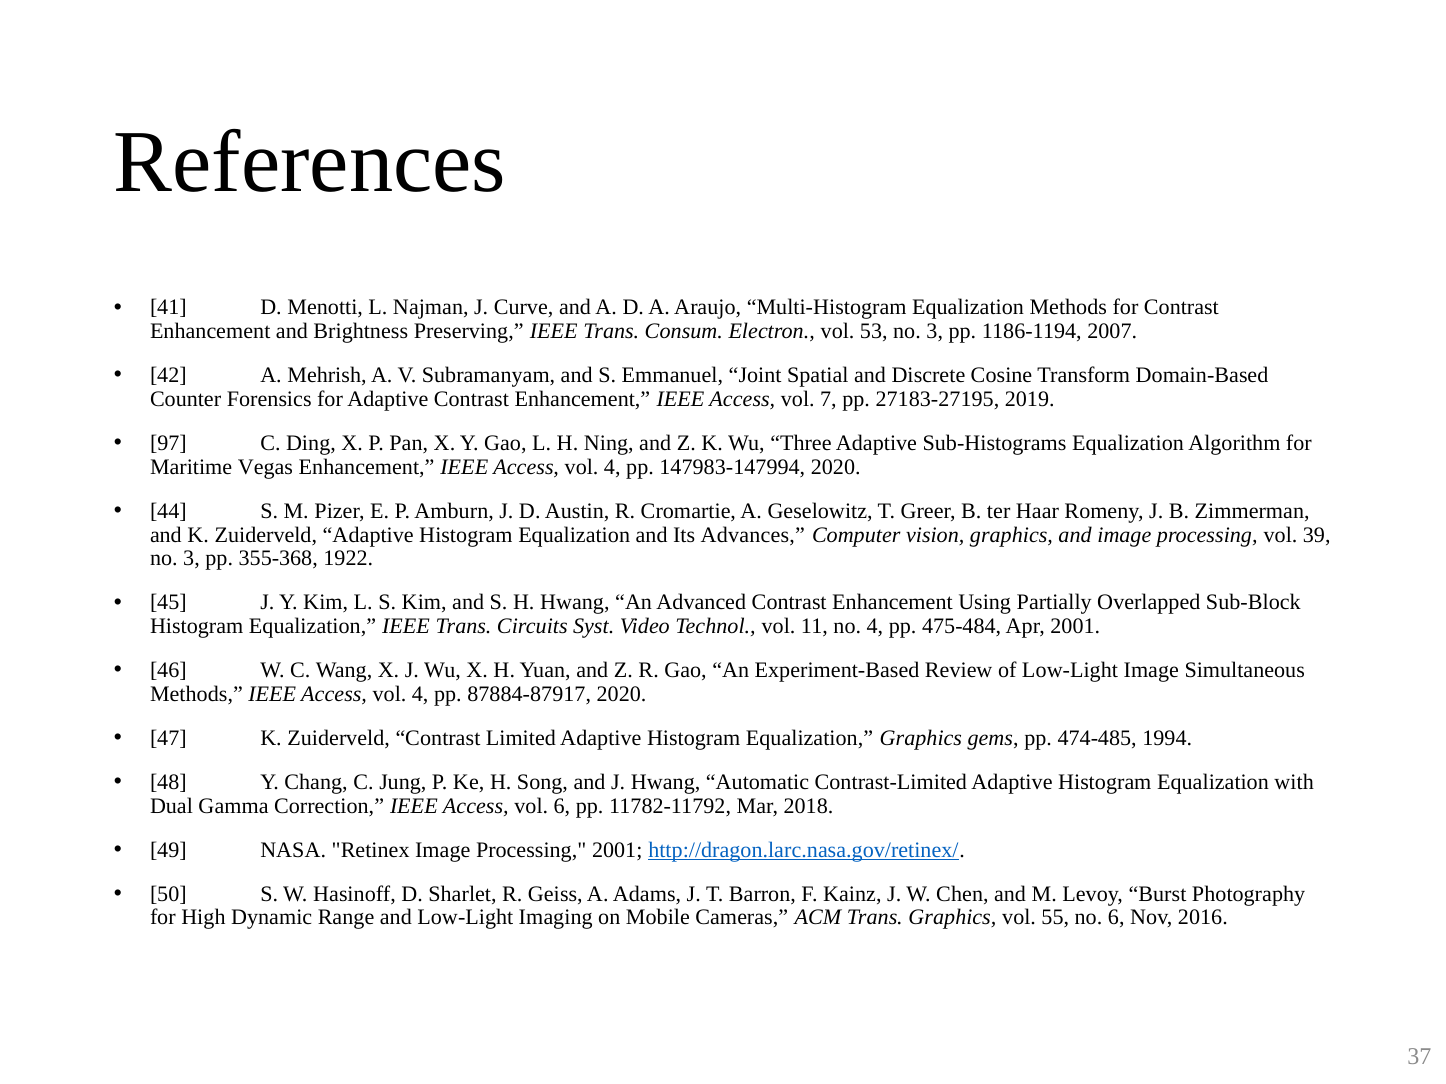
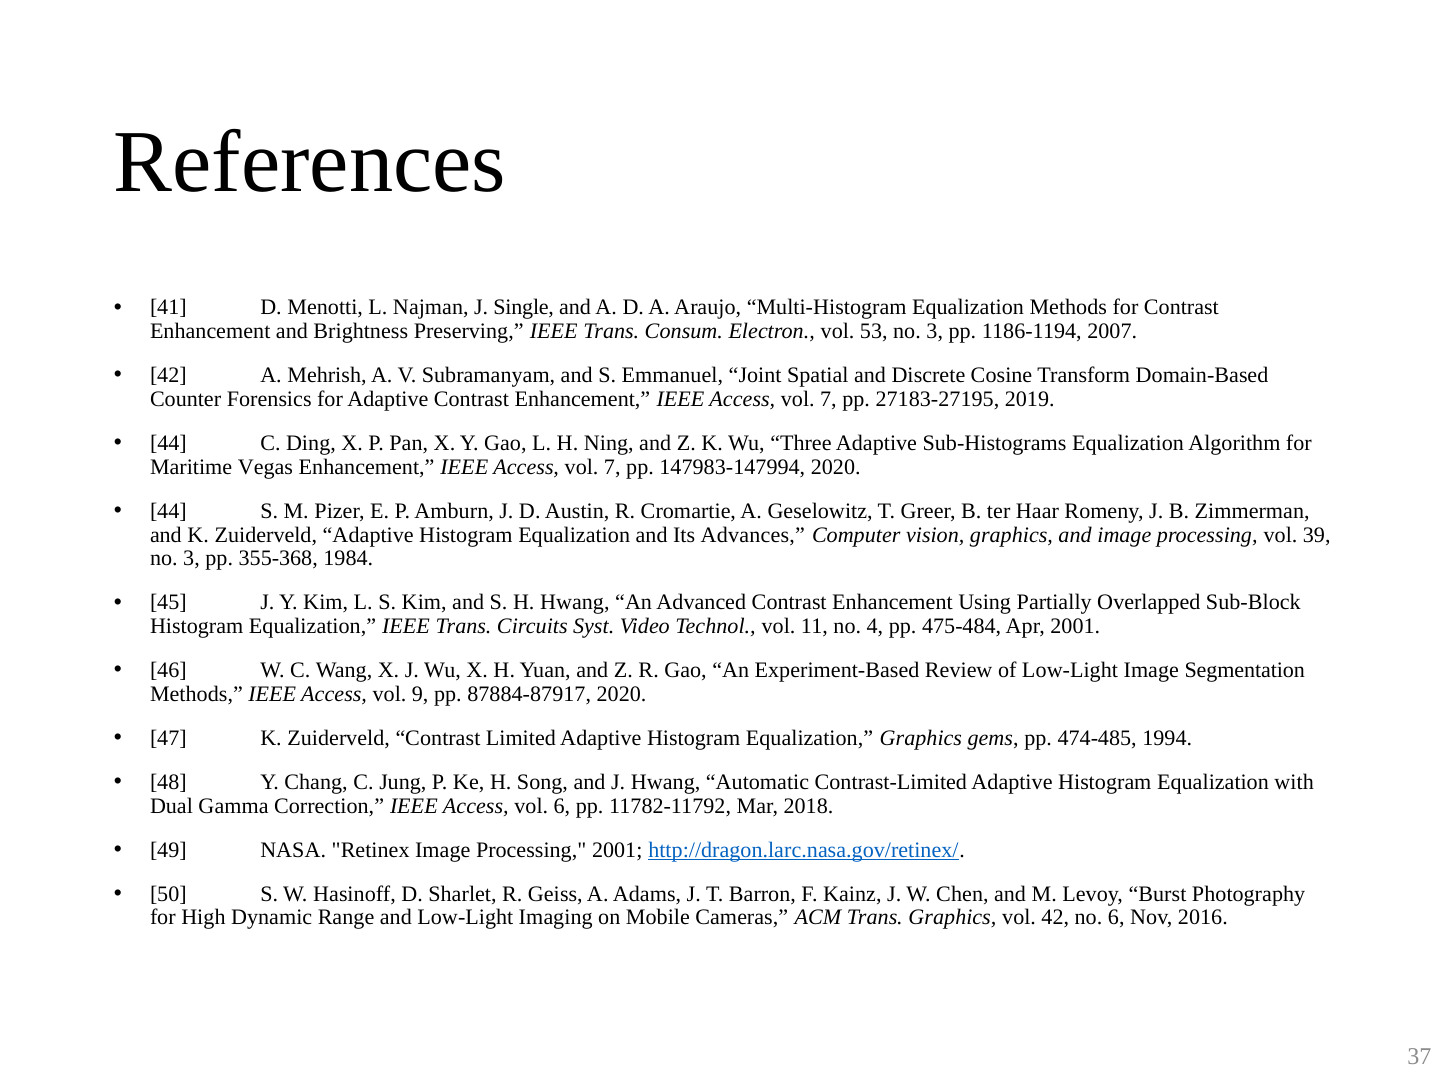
Curve: Curve -> Single
97 at (168, 443): 97 -> 44
4 at (612, 467): 4 -> 7
1922: 1922 -> 1984
Simultaneous: Simultaneous -> Segmentation
4 at (420, 694): 4 -> 9
vol 55: 55 -> 42
